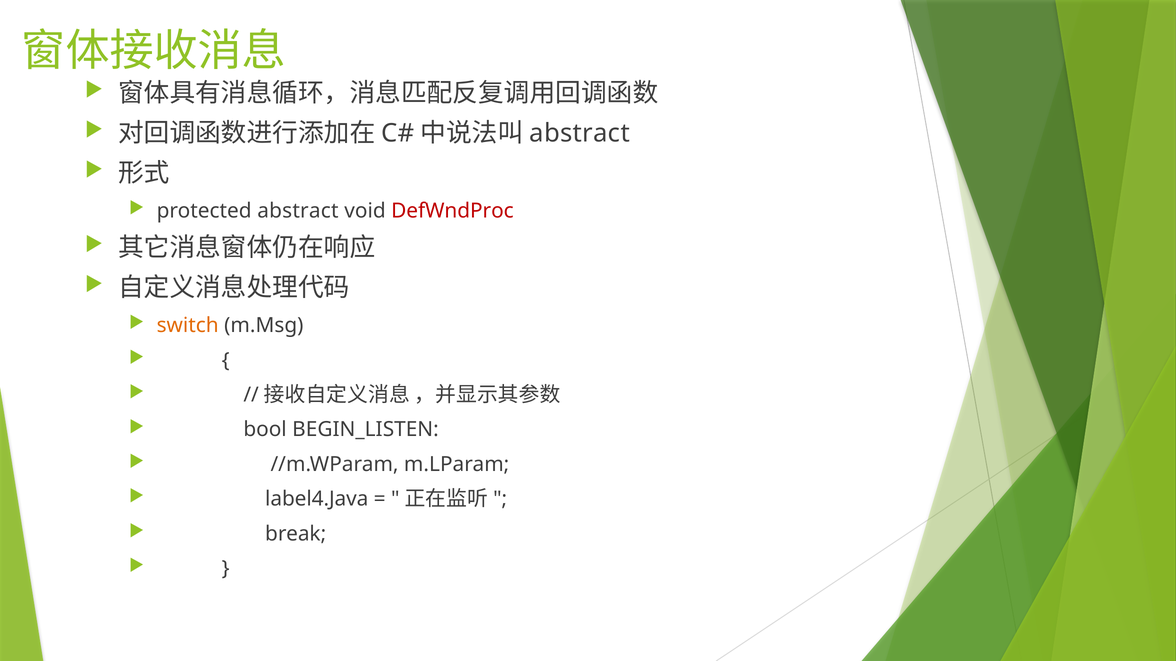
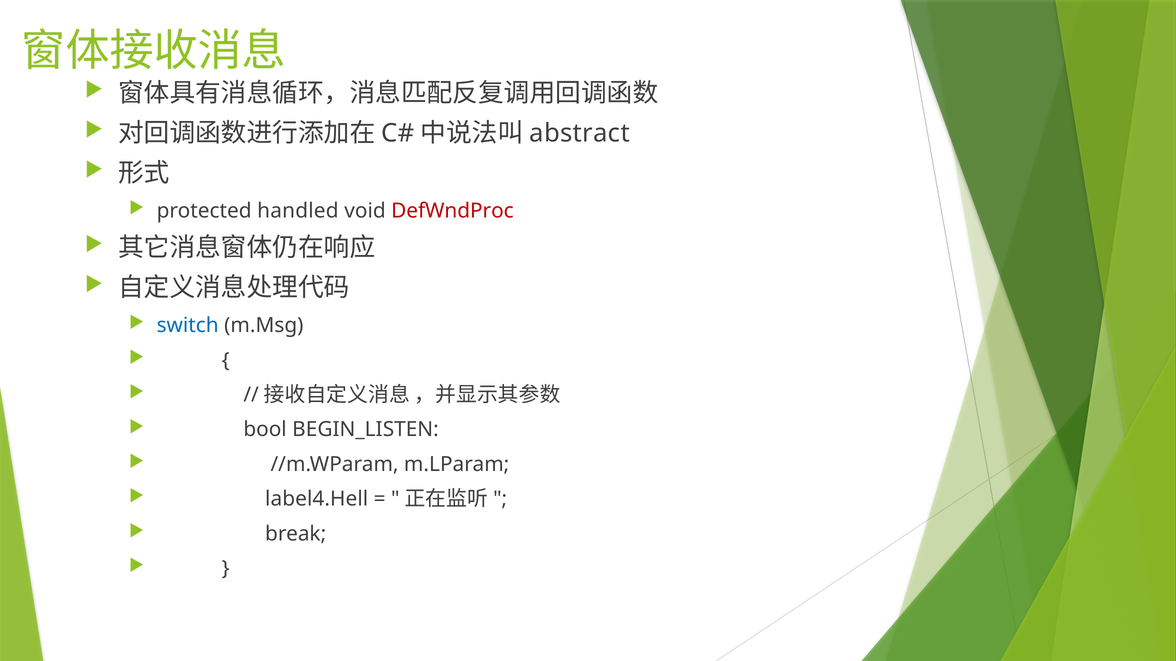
protected abstract: abstract -> handled
switch colour: orange -> blue
label4.Java: label4.Java -> label4.Hell
